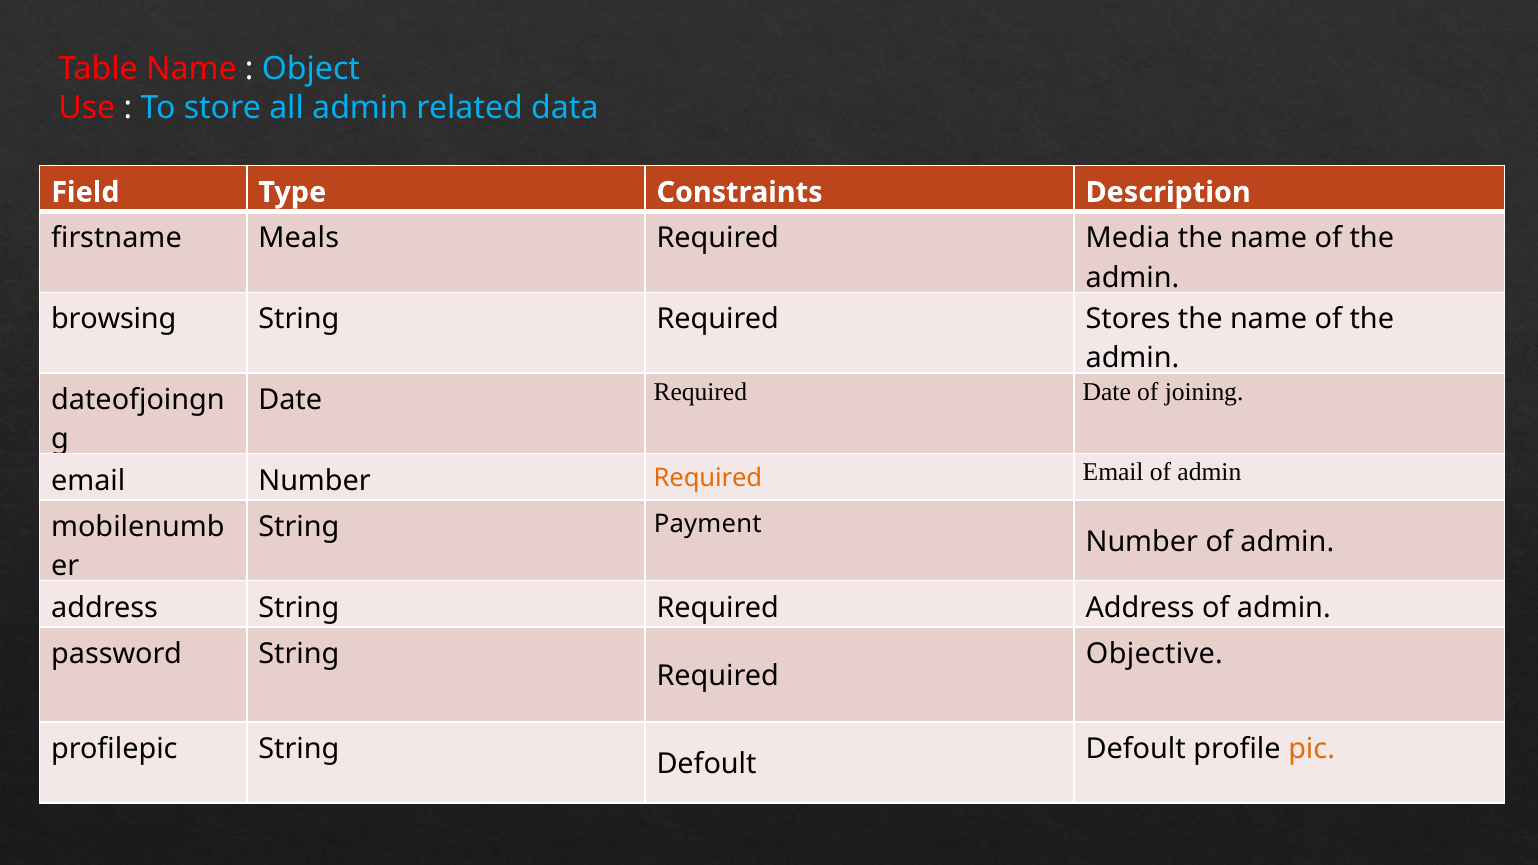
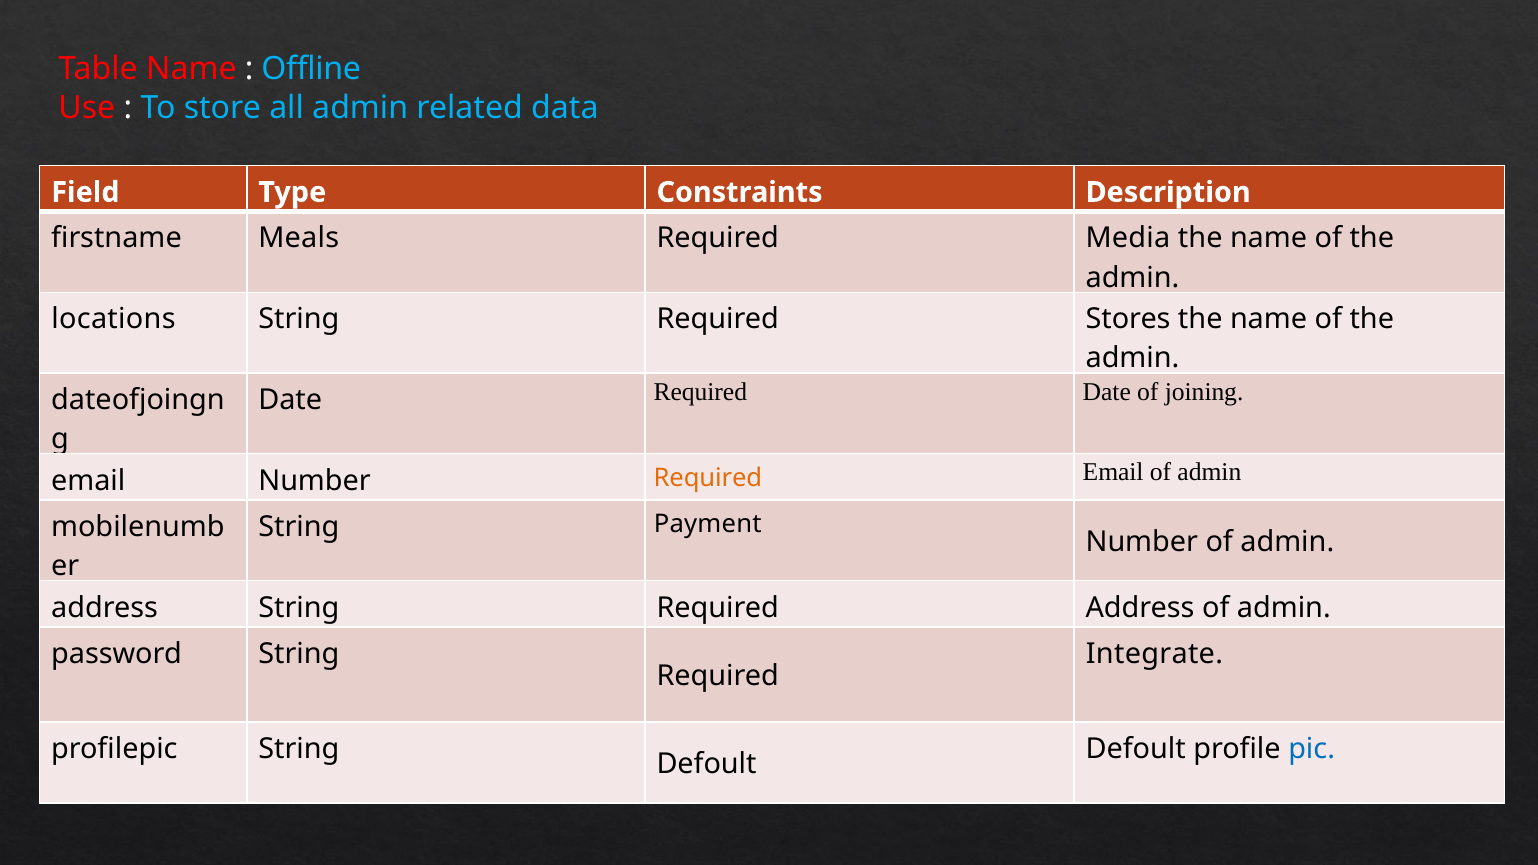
Object: Object -> Offline
browsing: browsing -> locations
Objective: Objective -> Integrate
pic colour: orange -> blue
